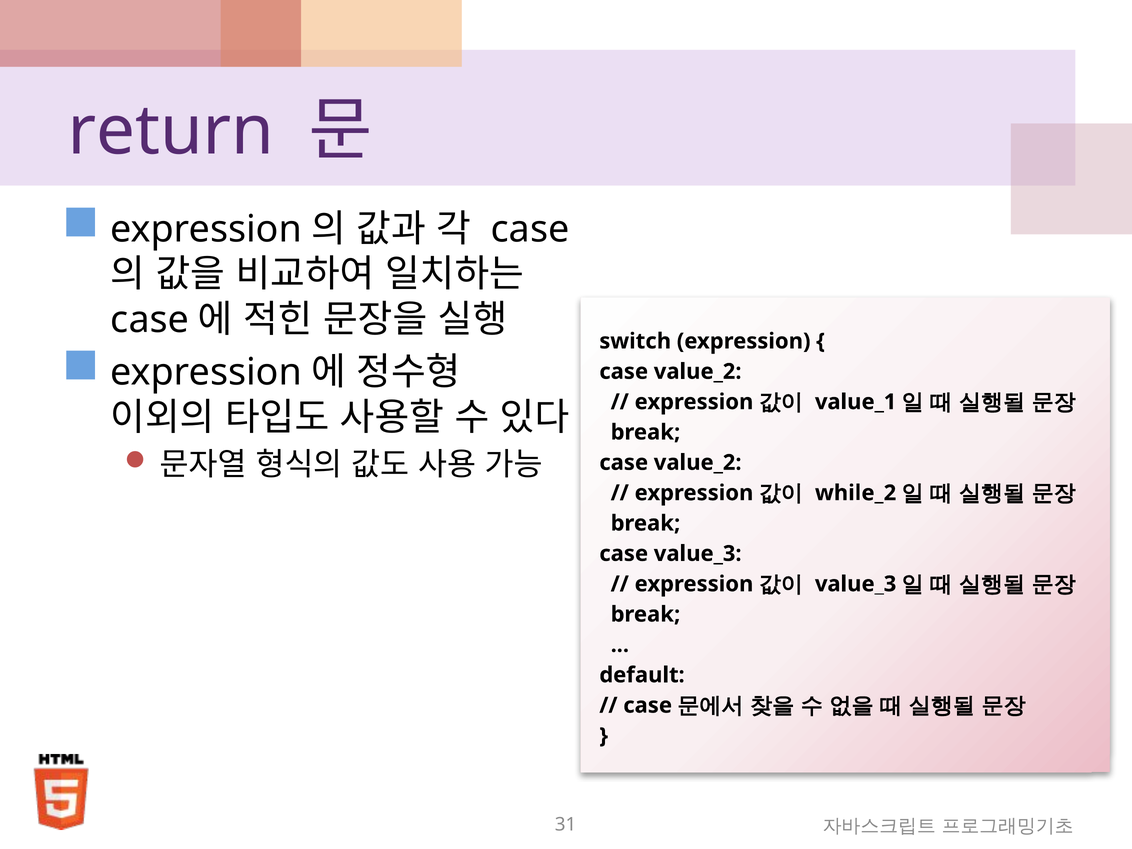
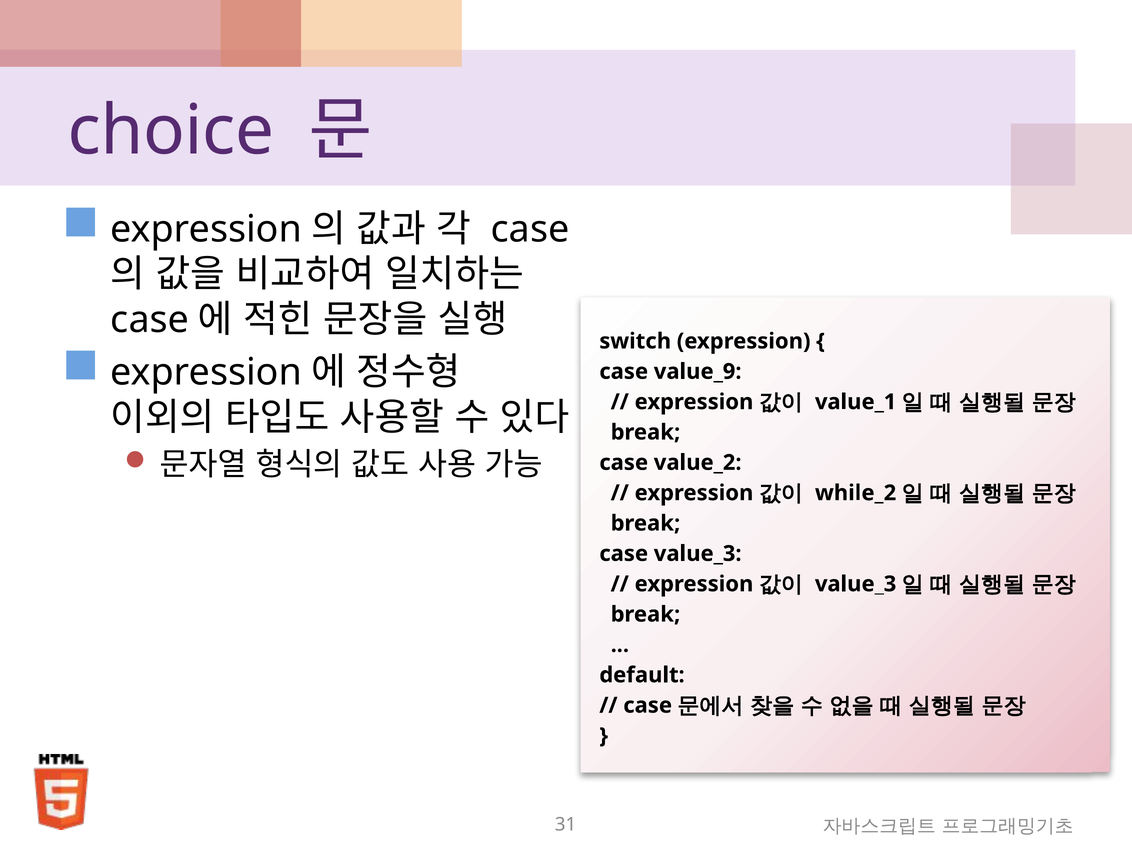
return: return -> choice
value_2 at (698, 372): value_2 -> value_9
